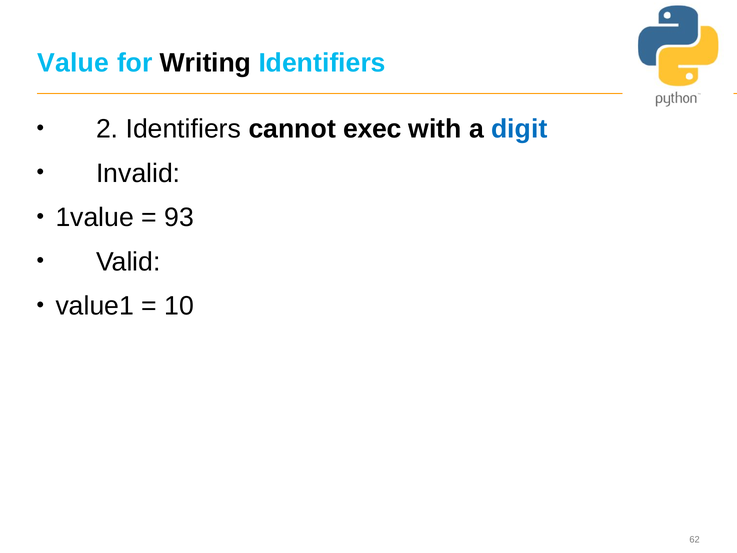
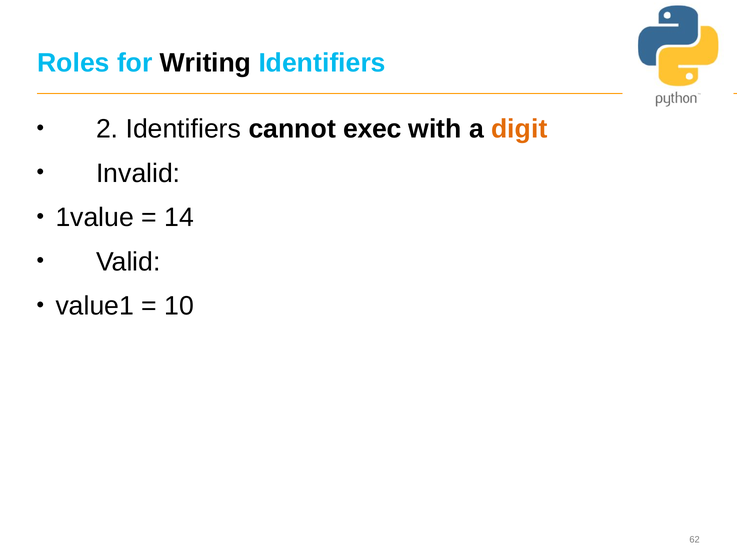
Value: Value -> Roles
digit colour: blue -> orange
93: 93 -> 14
